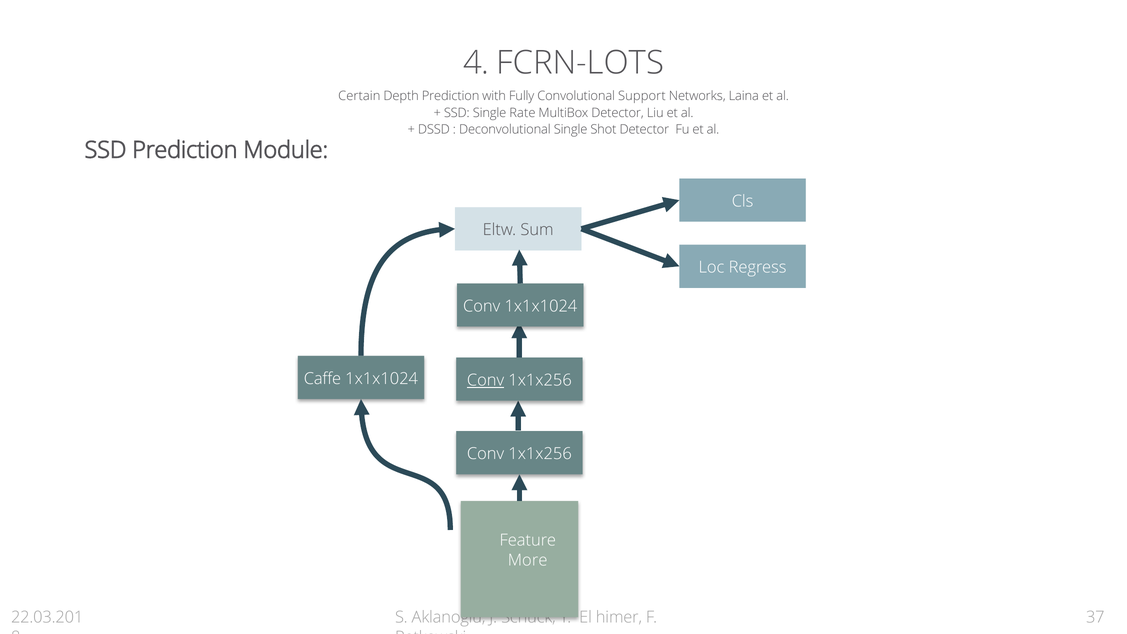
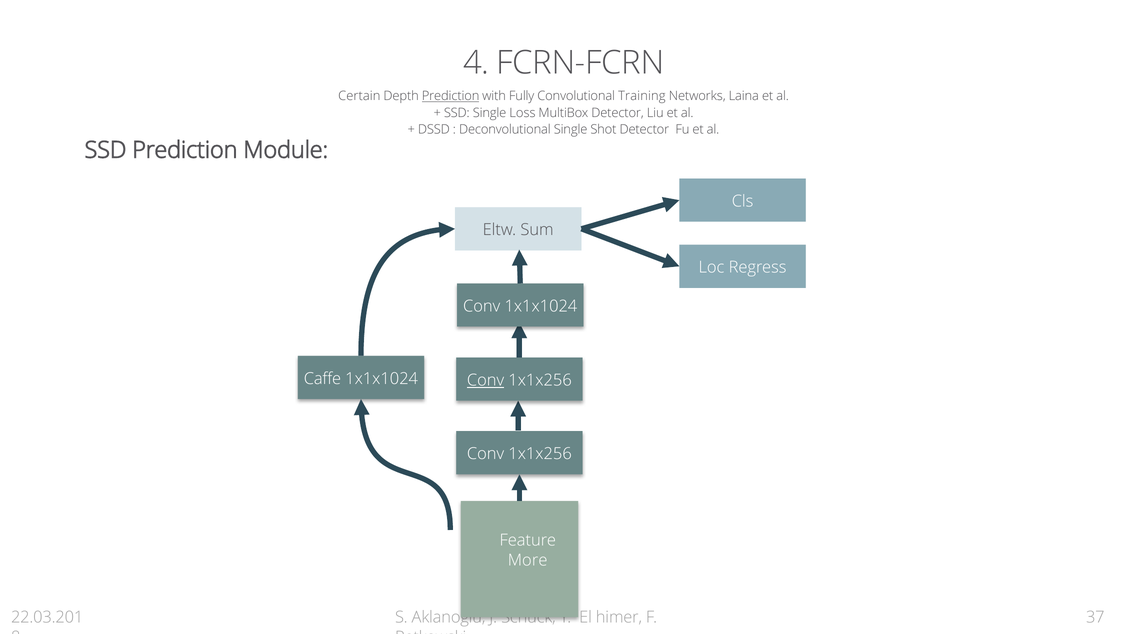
FCRN-LOTS: FCRN-LOTS -> FCRN-FCRN
Prediction at (451, 96) underline: none -> present
Support: Support -> Training
Rate: Rate -> Loss
